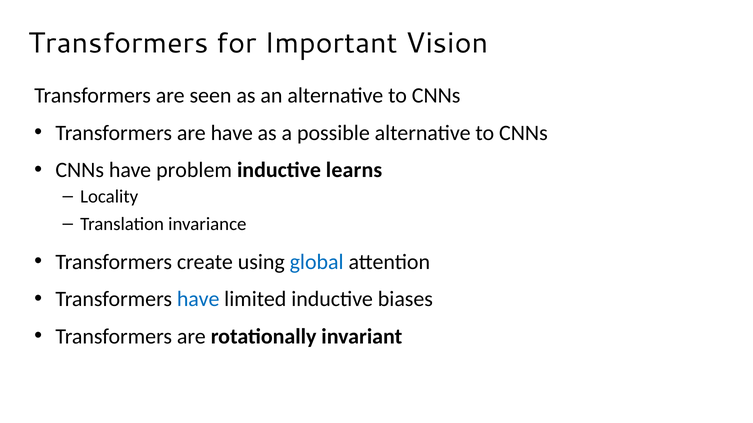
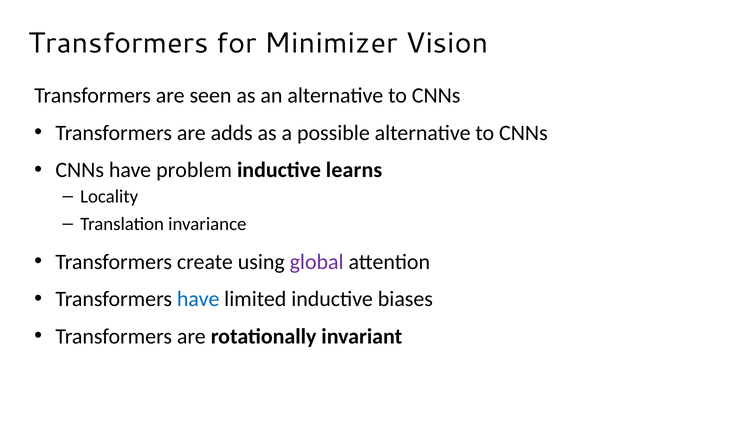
Important: Important -> Minimizer
are have: have -> adds
global colour: blue -> purple
